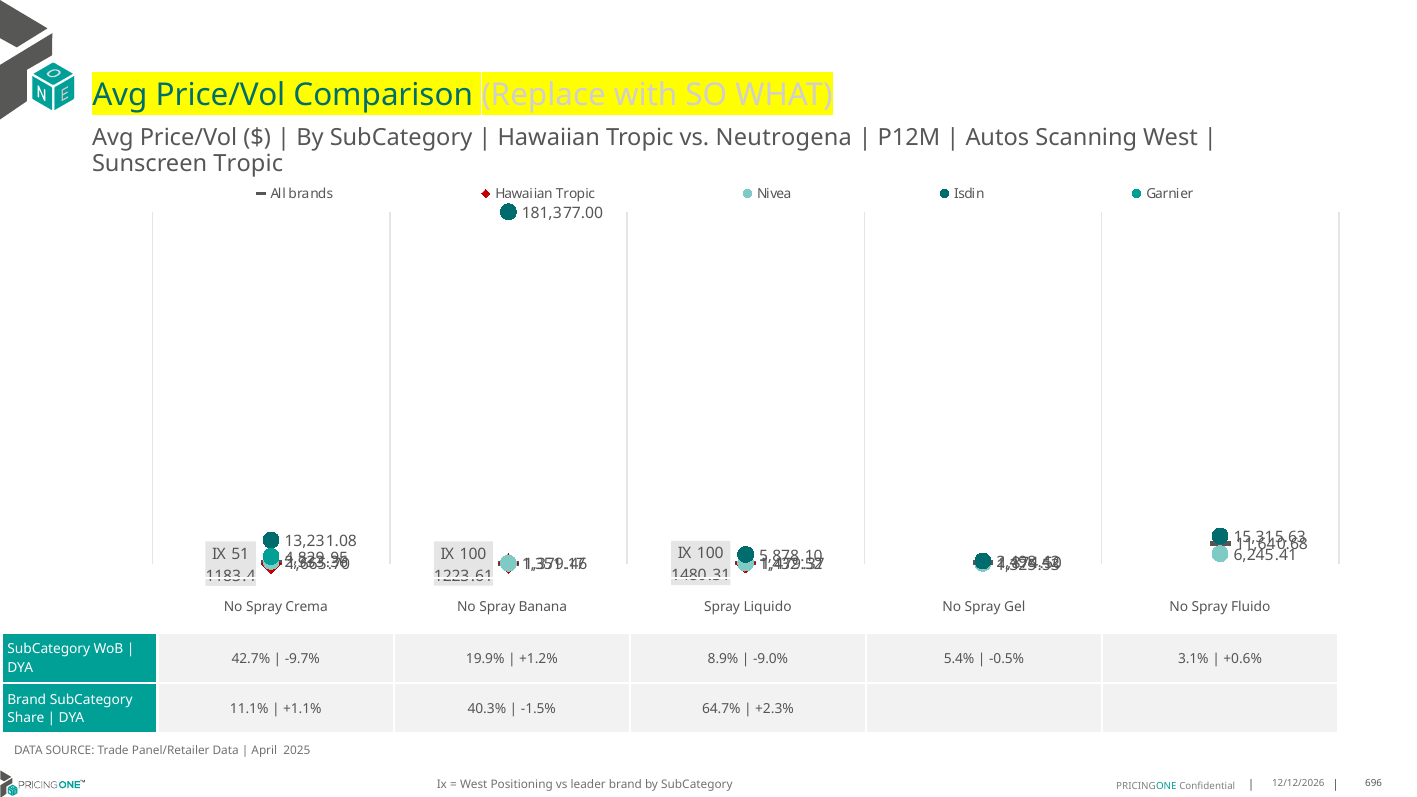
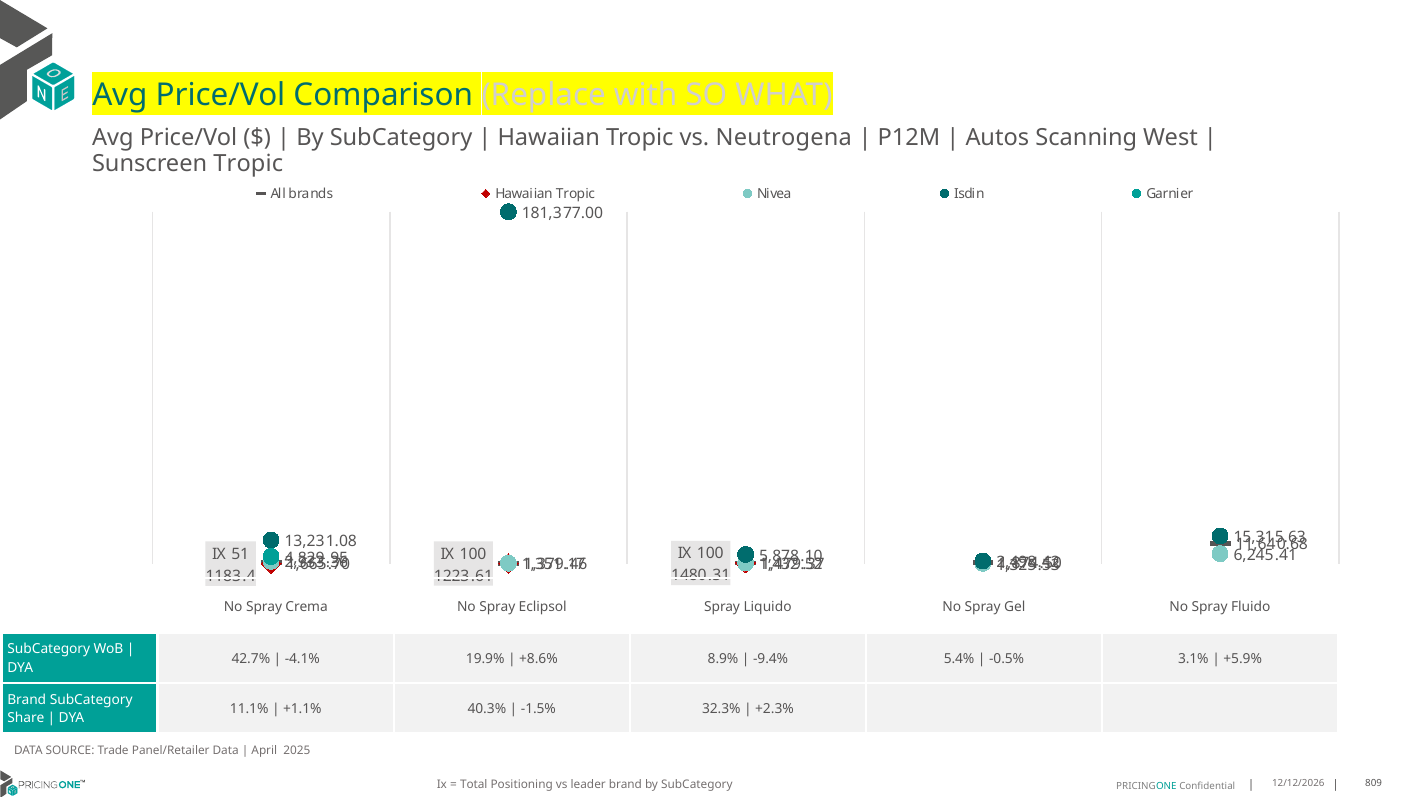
Banana: Banana -> Eclipsol
-9.7%: -9.7% -> -4.1%
+1.2%: +1.2% -> +8.6%
-9.0%: -9.0% -> -9.4%
+0.6%: +0.6% -> +5.9%
64.7%: 64.7% -> 32.3%
West at (474, 785): West -> Total
696: 696 -> 809
